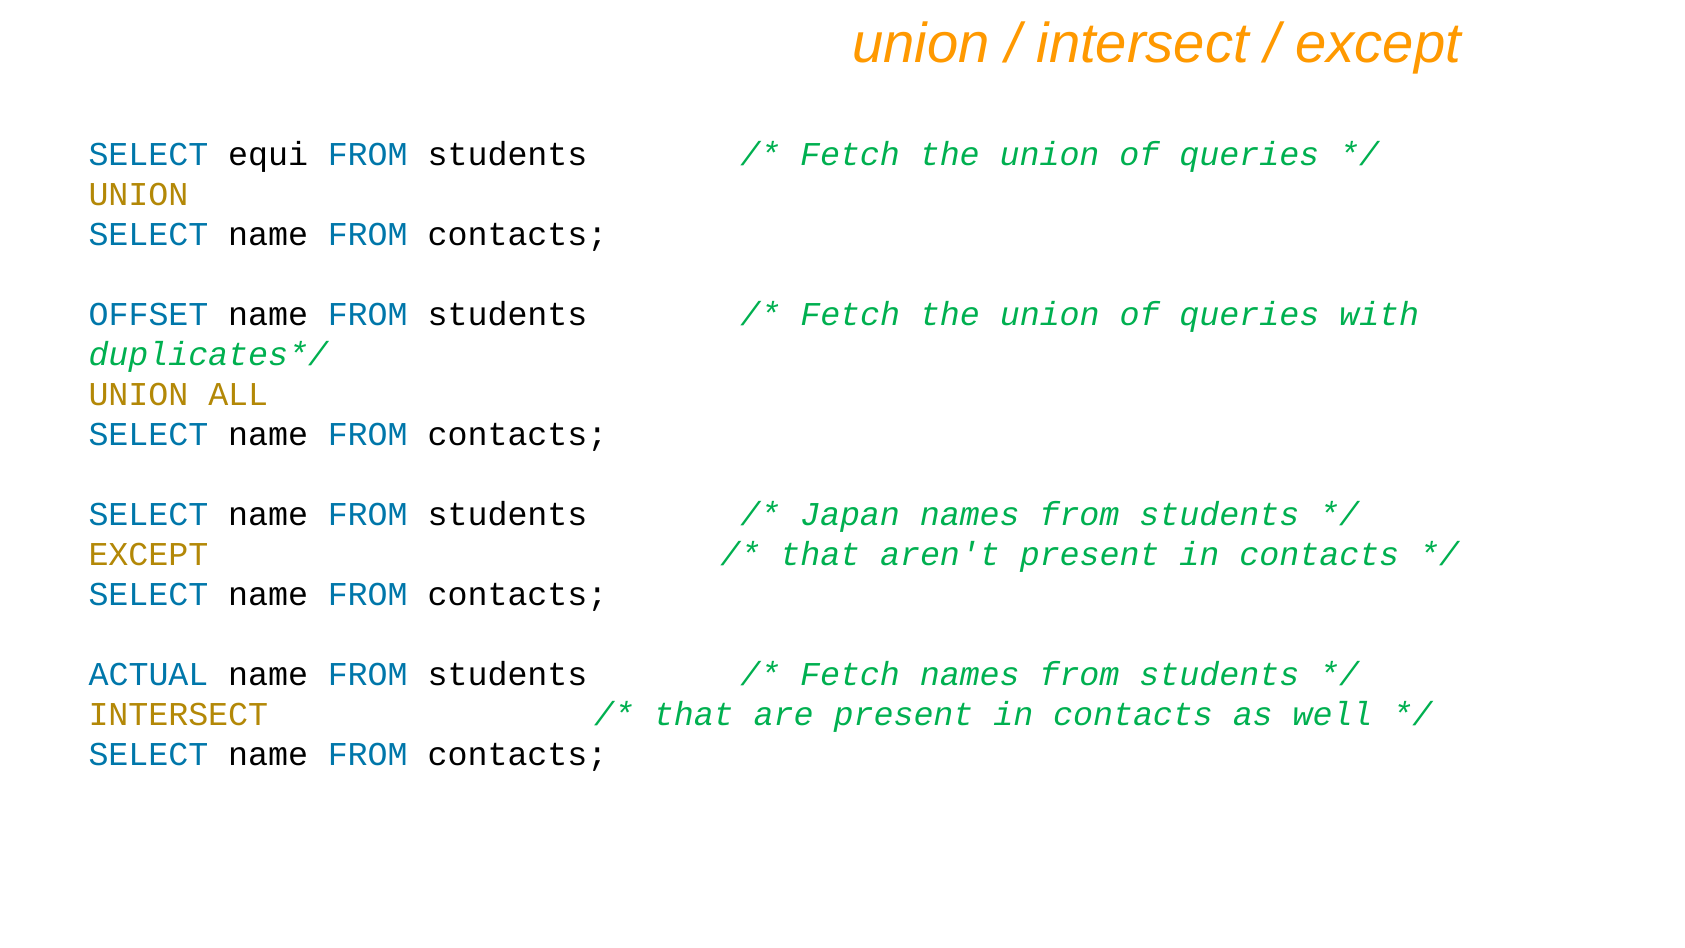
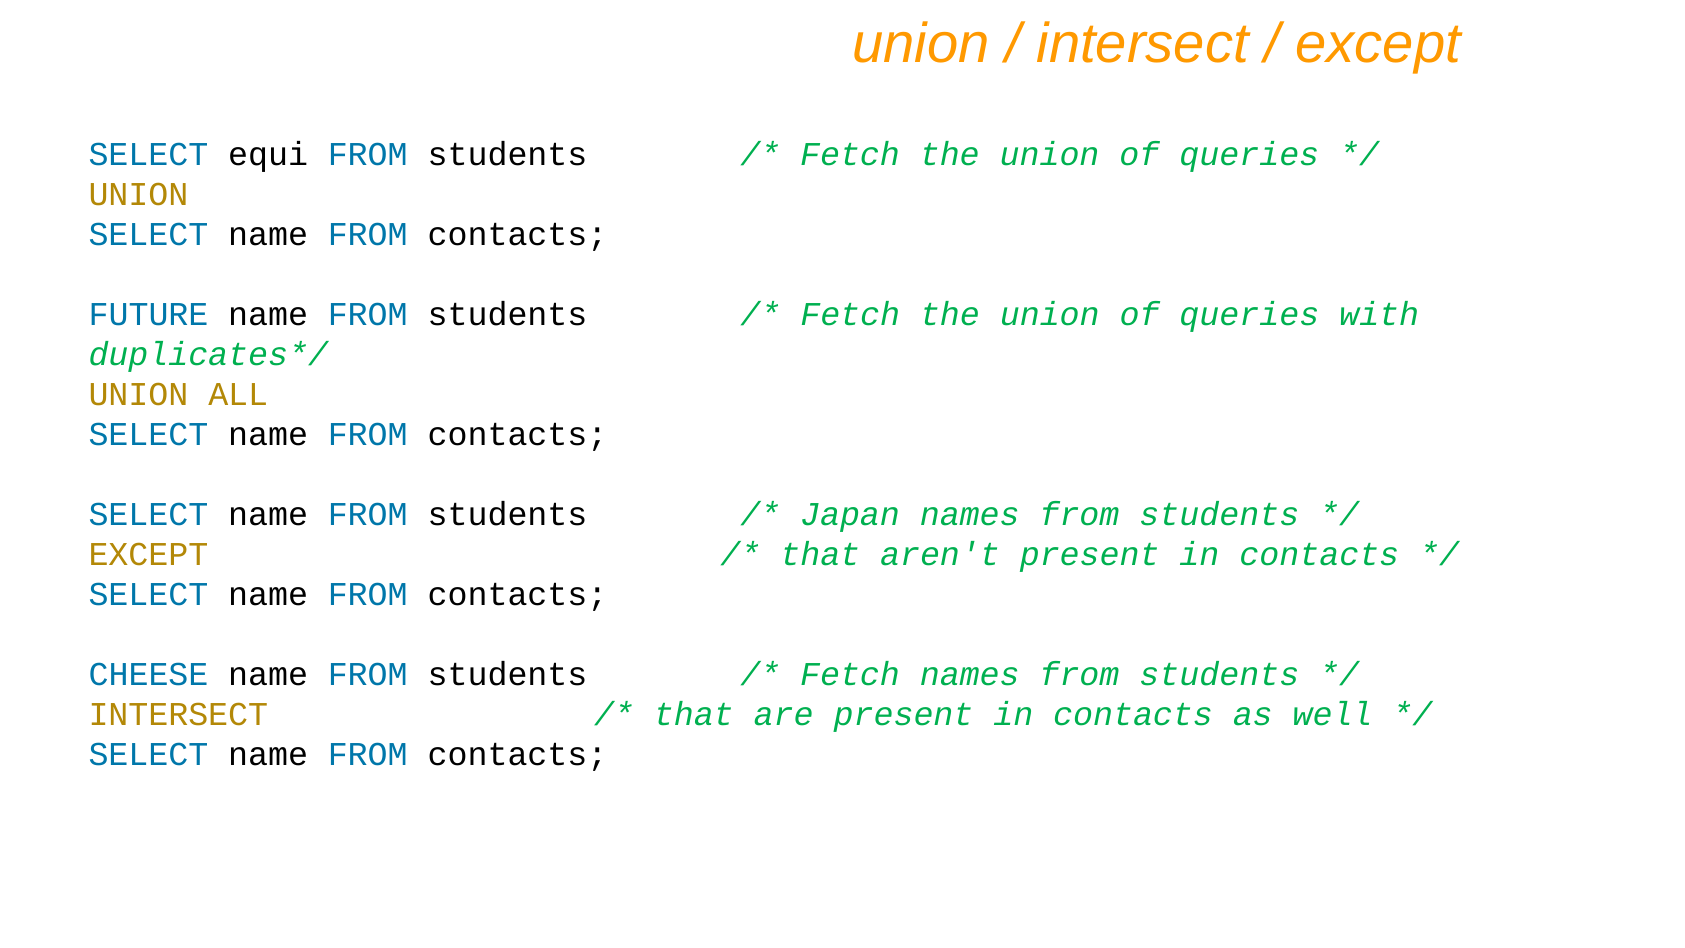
OFFSET: OFFSET -> FUTURE
ACTUAL: ACTUAL -> CHEESE
